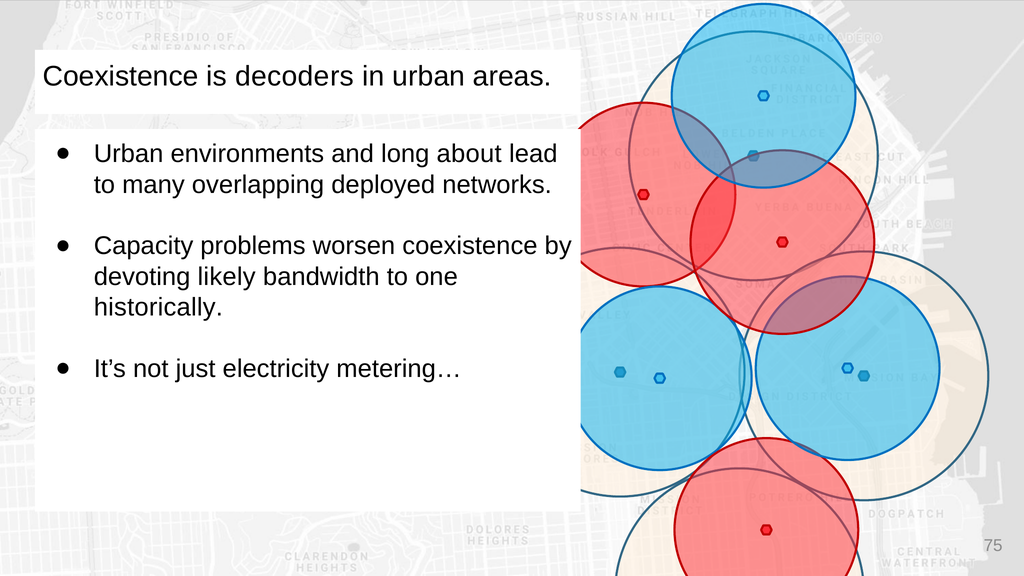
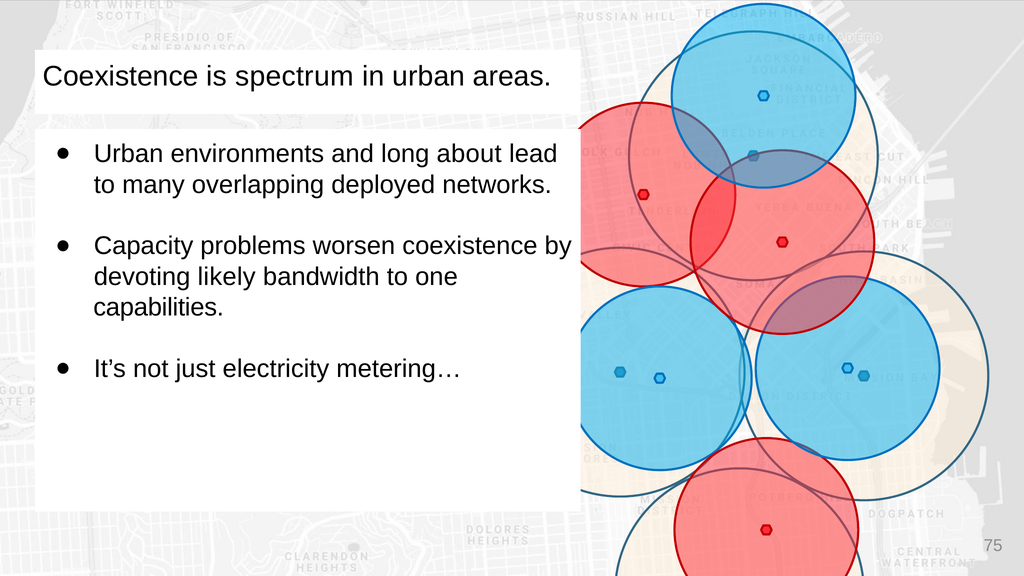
decoders: decoders -> spectrum
historically: historically -> capabilities
